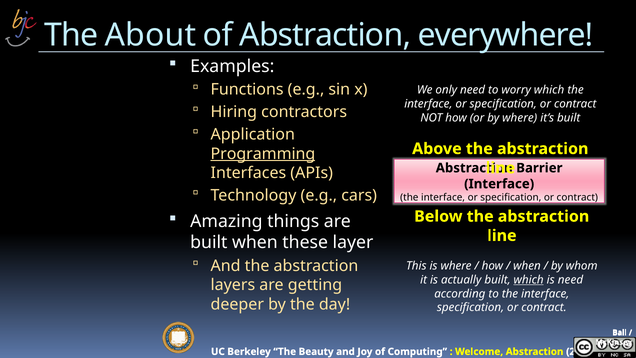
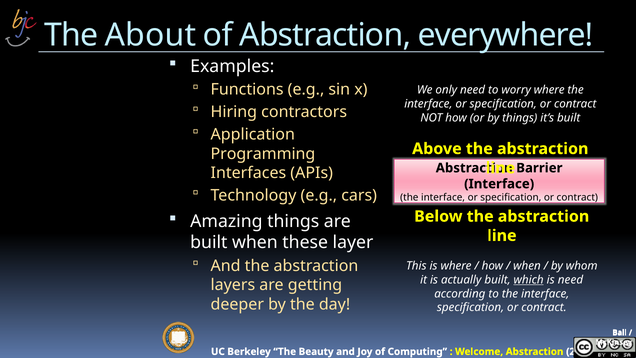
worry which: which -> where
by where: where -> things
Programming underline: present -> none
